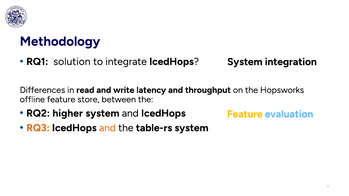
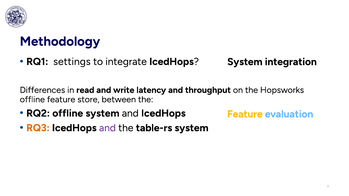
solution: solution -> settings
RQ2 higher: higher -> offline
and at (107, 128) colour: orange -> purple
